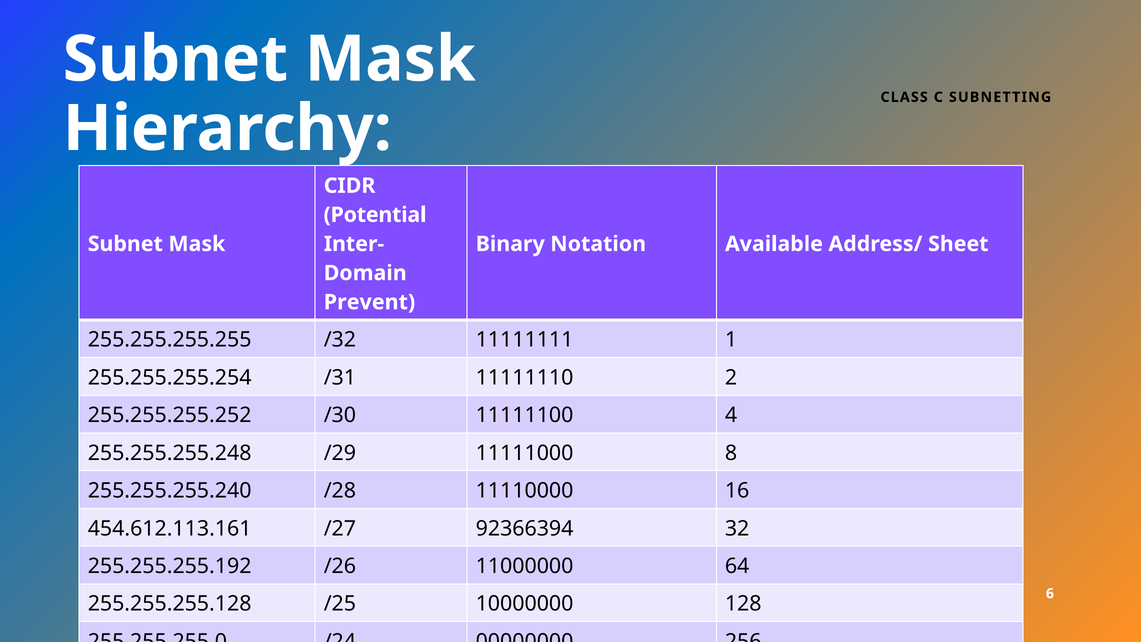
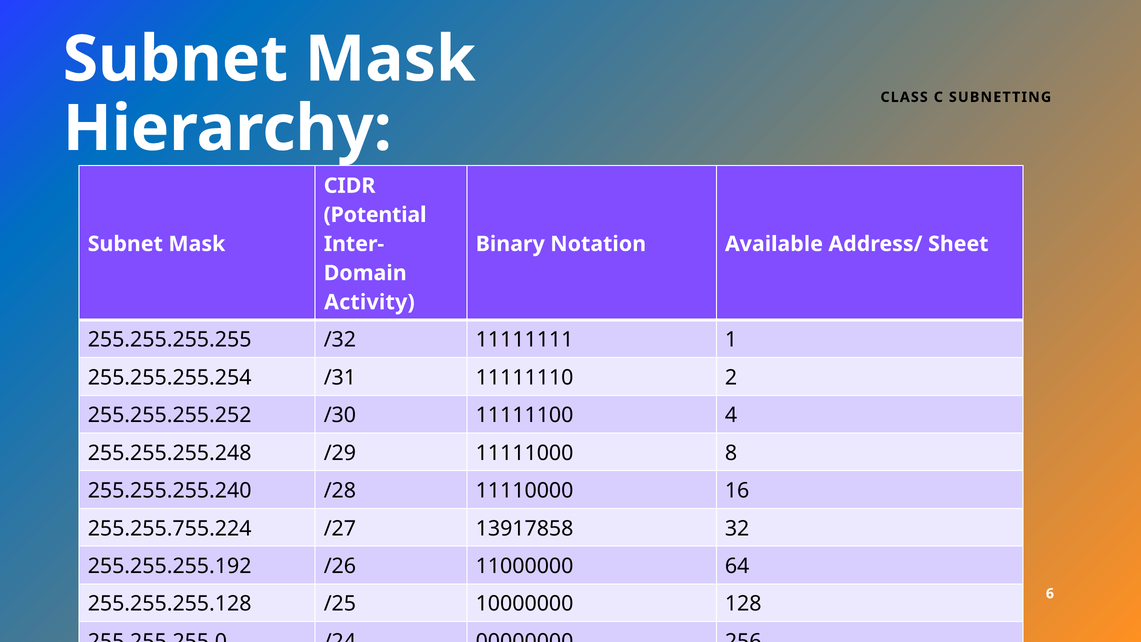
Prevent: Prevent -> Activity
454.612.113.161: 454.612.113.161 -> 255.255.755.224
92366394: 92366394 -> 13917858
